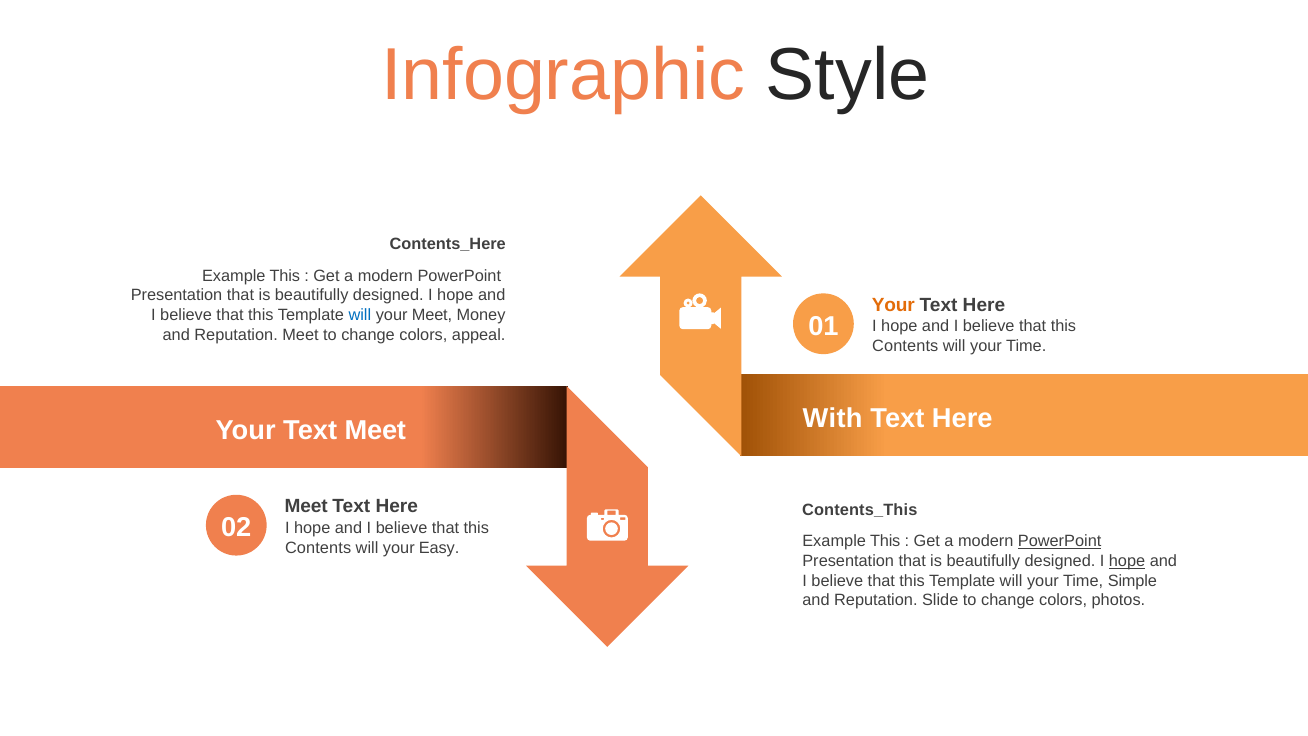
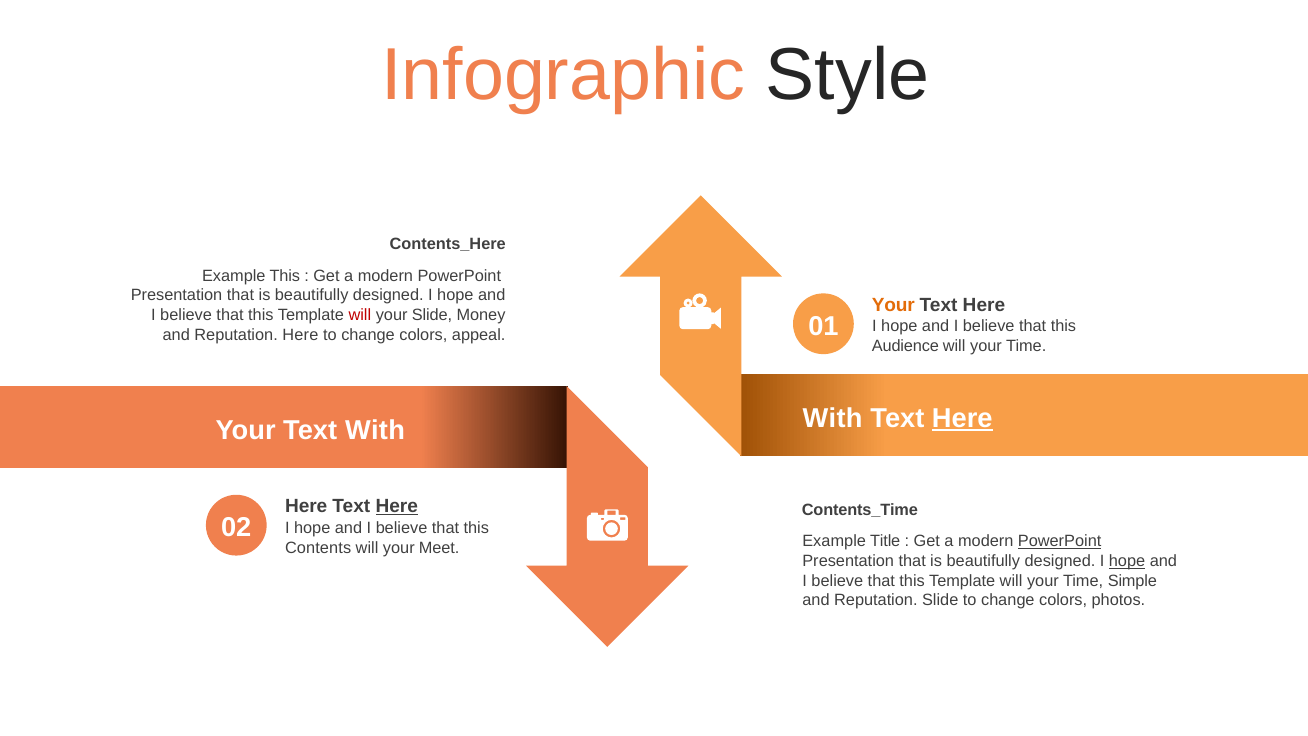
will at (360, 315) colour: blue -> red
your Meet: Meet -> Slide
Reputation Meet: Meet -> Here
Contents at (905, 346): Contents -> Audience
Here at (962, 418) underline: none -> present
Text Meet: Meet -> With
Meet at (306, 506): Meet -> Here
Here at (397, 506) underline: none -> present
Contents_This: Contents_This -> Contents_Time
This at (885, 541): This -> Title
Easy: Easy -> Meet
